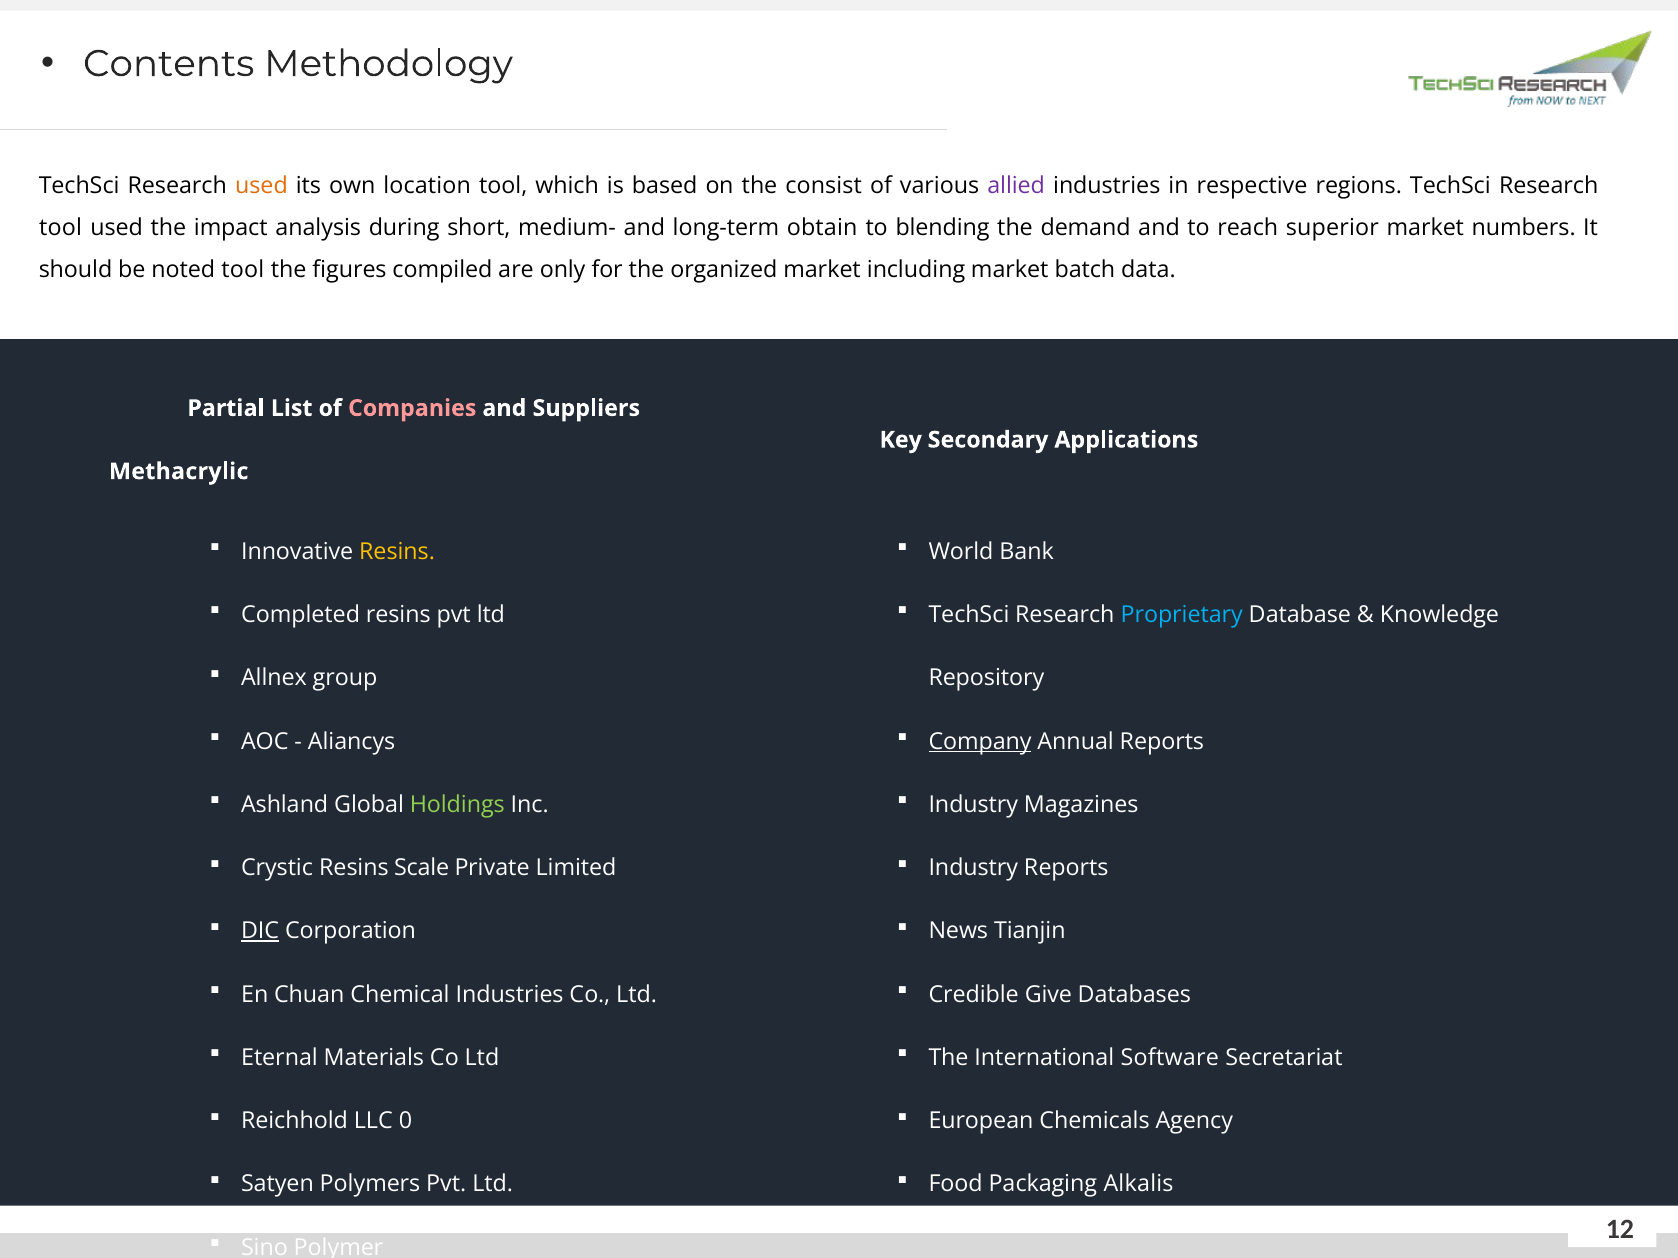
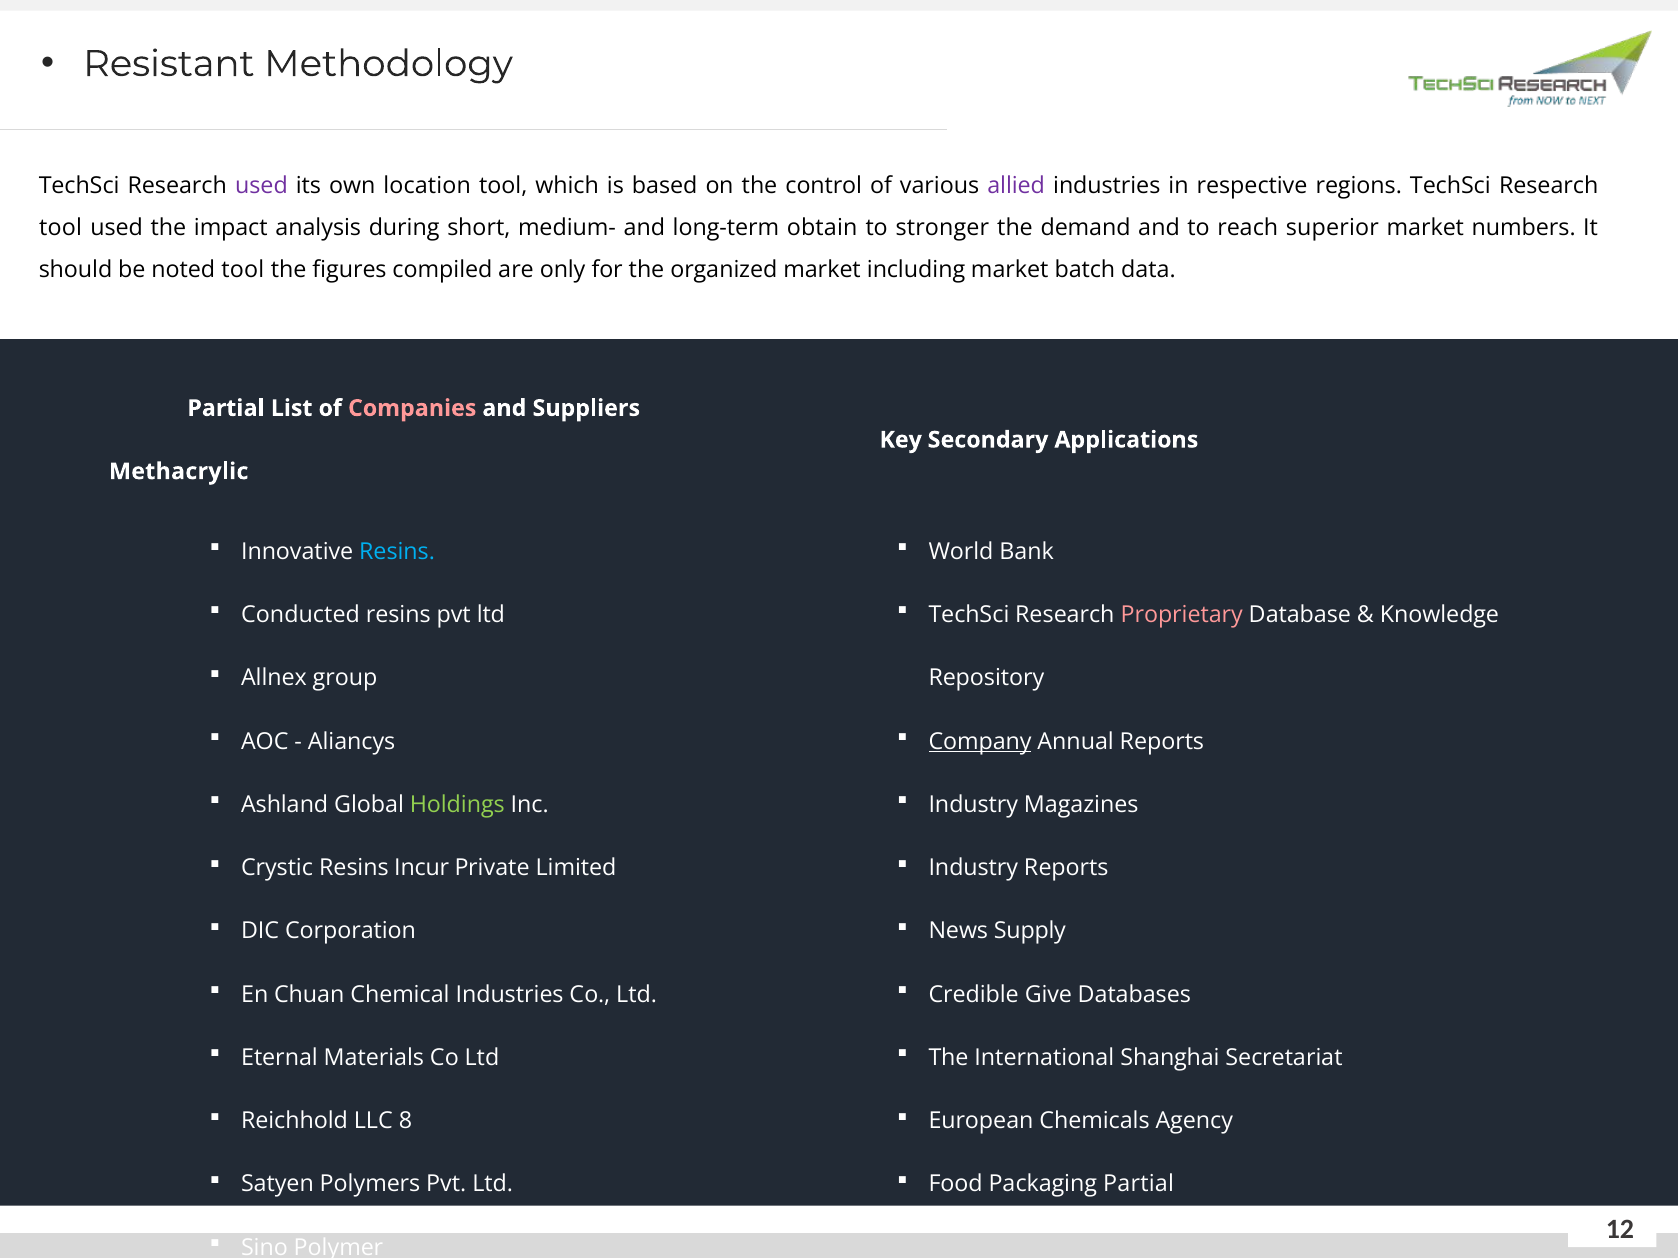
Contents: Contents -> Resistant
used at (261, 186) colour: orange -> purple
consist: consist -> control
blending: blending -> stronger
Resins at (397, 552) colour: yellow -> light blue
Completed: Completed -> Conducted
Proprietary colour: light blue -> pink
Scale: Scale -> Incur
DIC underline: present -> none
Tianjin: Tianjin -> Supply
Software: Software -> Shanghai
0: 0 -> 8
Packaging Alkalis: Alkalis -> Partial
